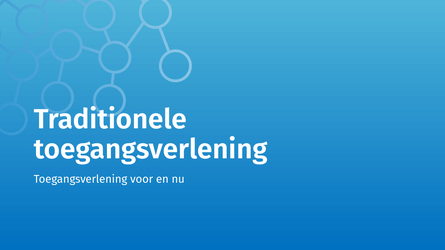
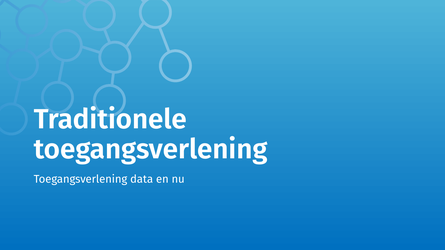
voor: voor -> data
